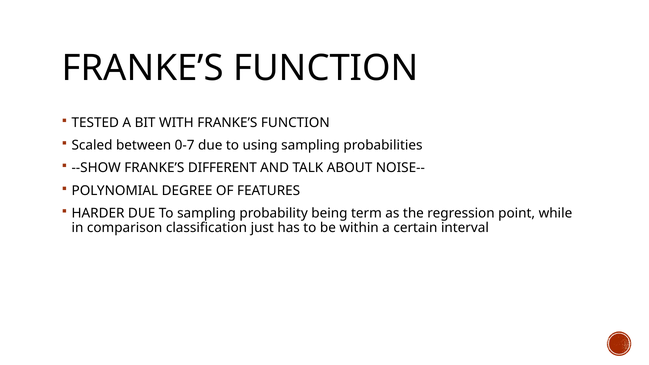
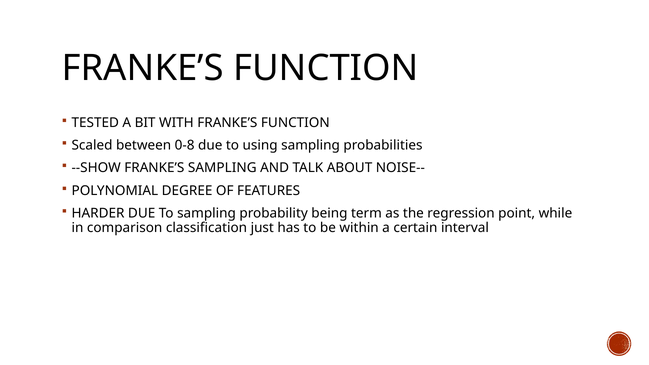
0-7: 0-7 -> 0-8
FRANKE’S DIFFERENT: DIFFERENT -> SAMPLING
